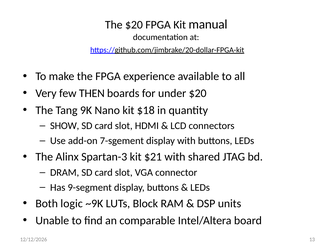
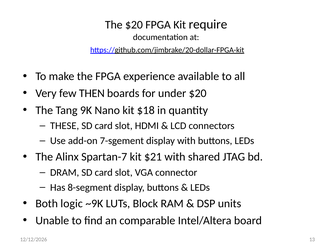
manual: manual -> require
SHOW: SHOW -> THESE
Spartan-3: Spartan-3 -> Spartan-7
9-segment: 9-segment -> 8-segment
